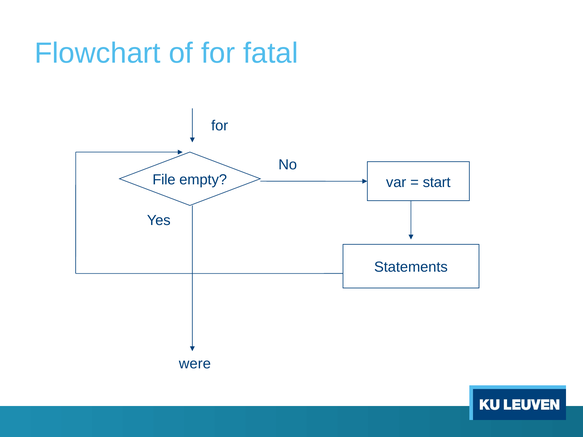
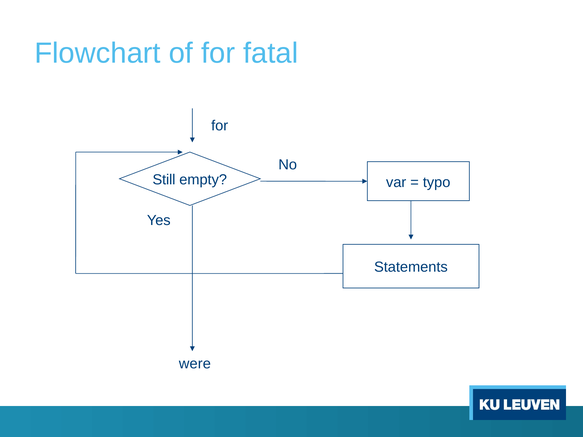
File: File -> Still
start: start -> typo
